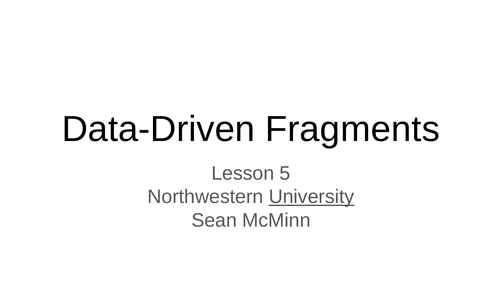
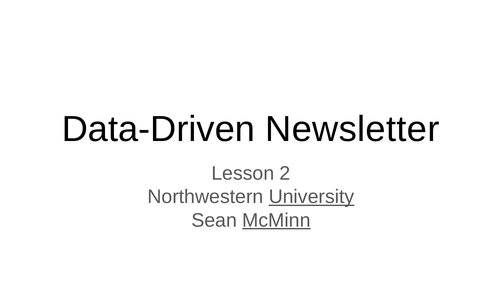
Fragments: Fragments -> Newsletter
5: 5 -> 2
McMinn underline: none -> present
